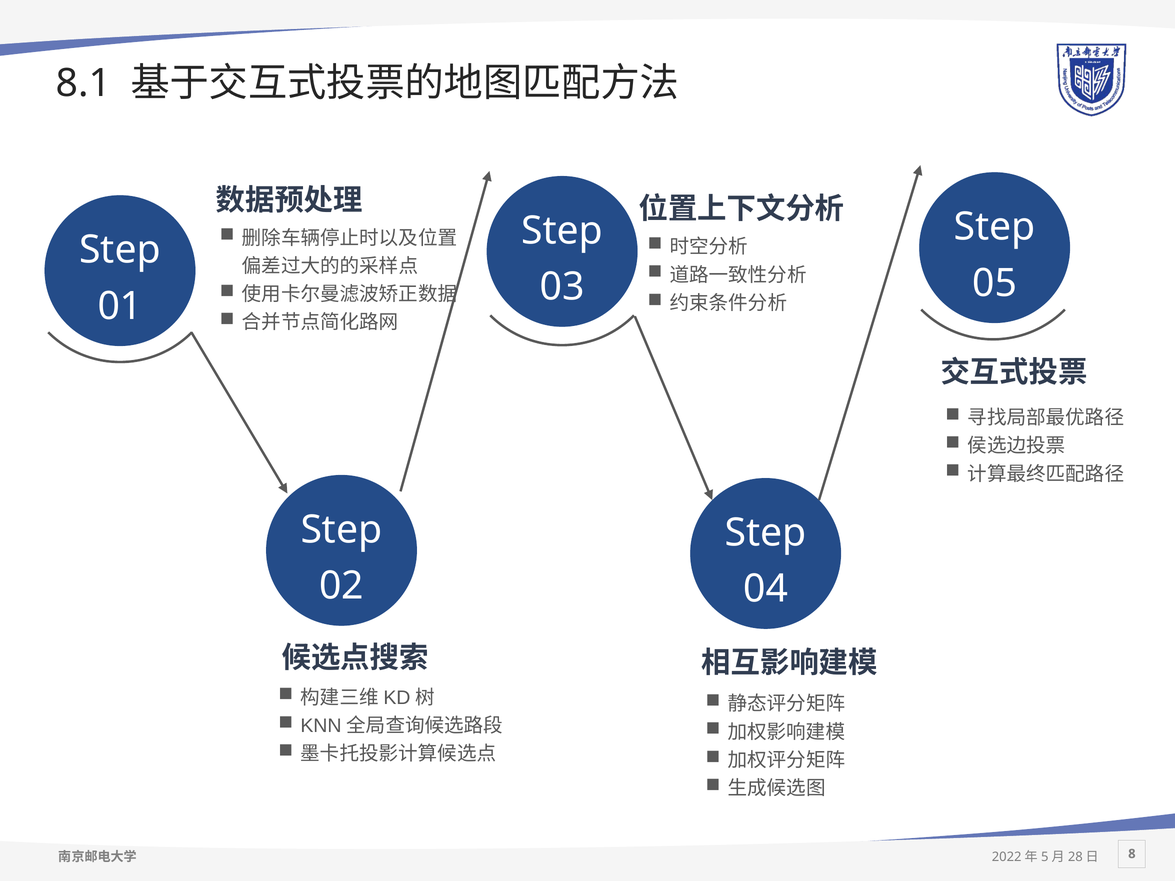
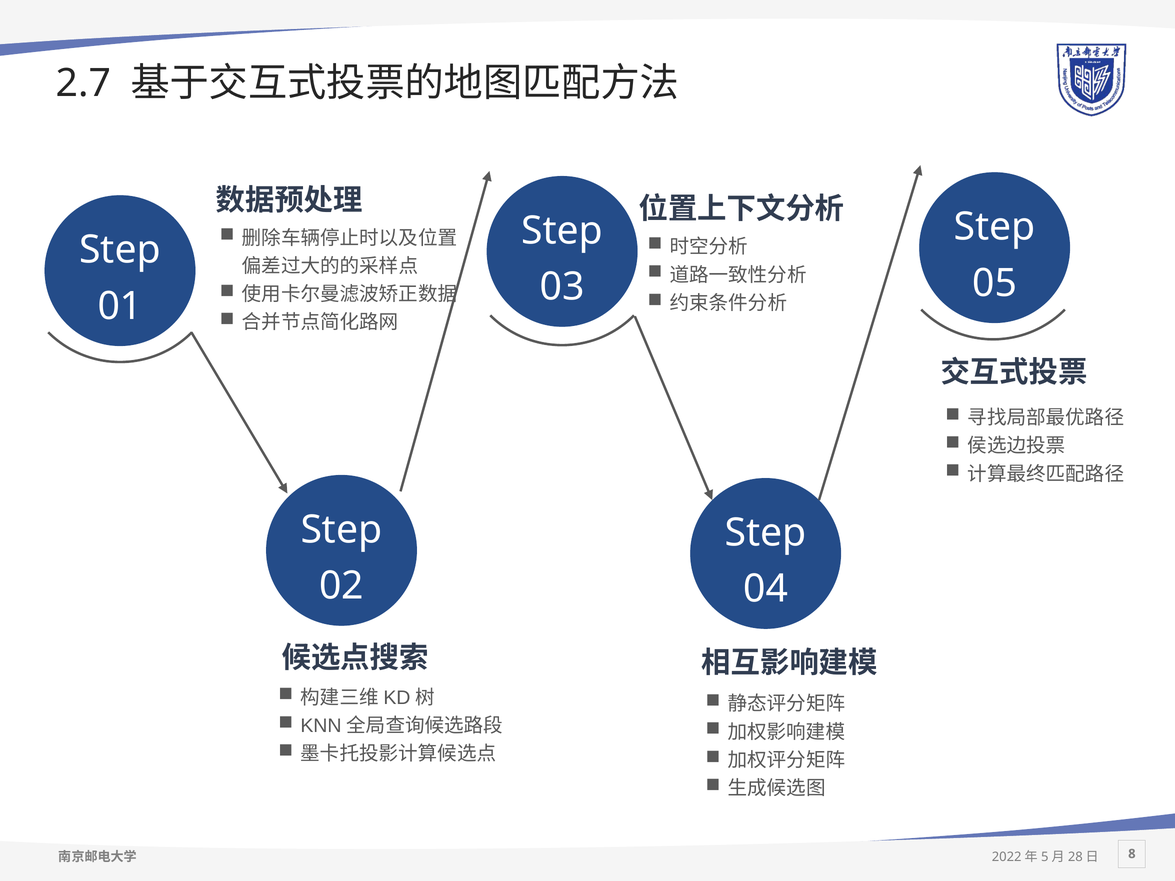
8.1: 8.1 -> 2.7
